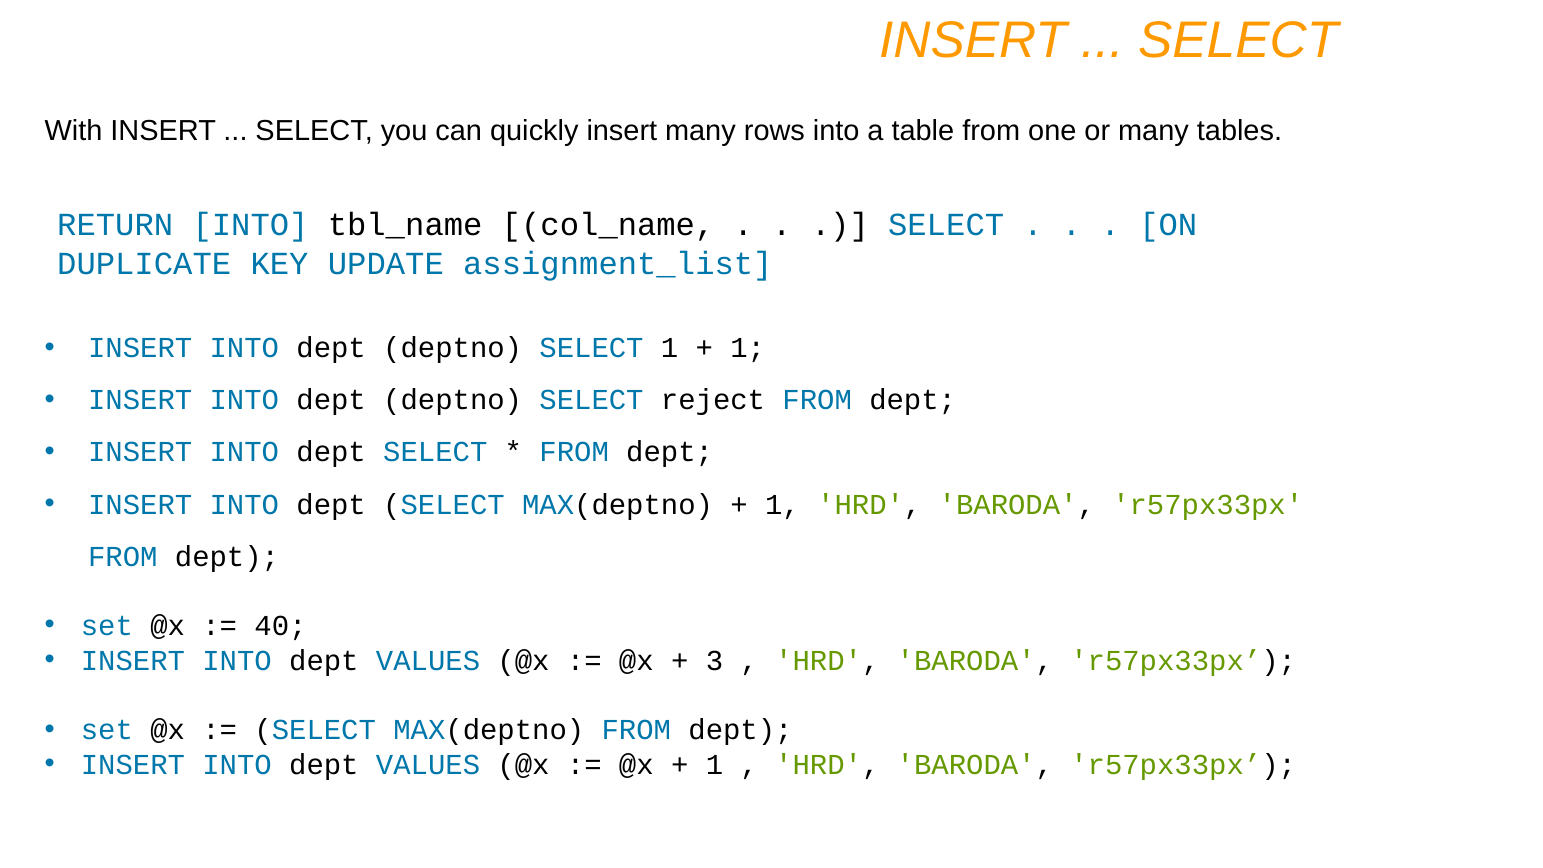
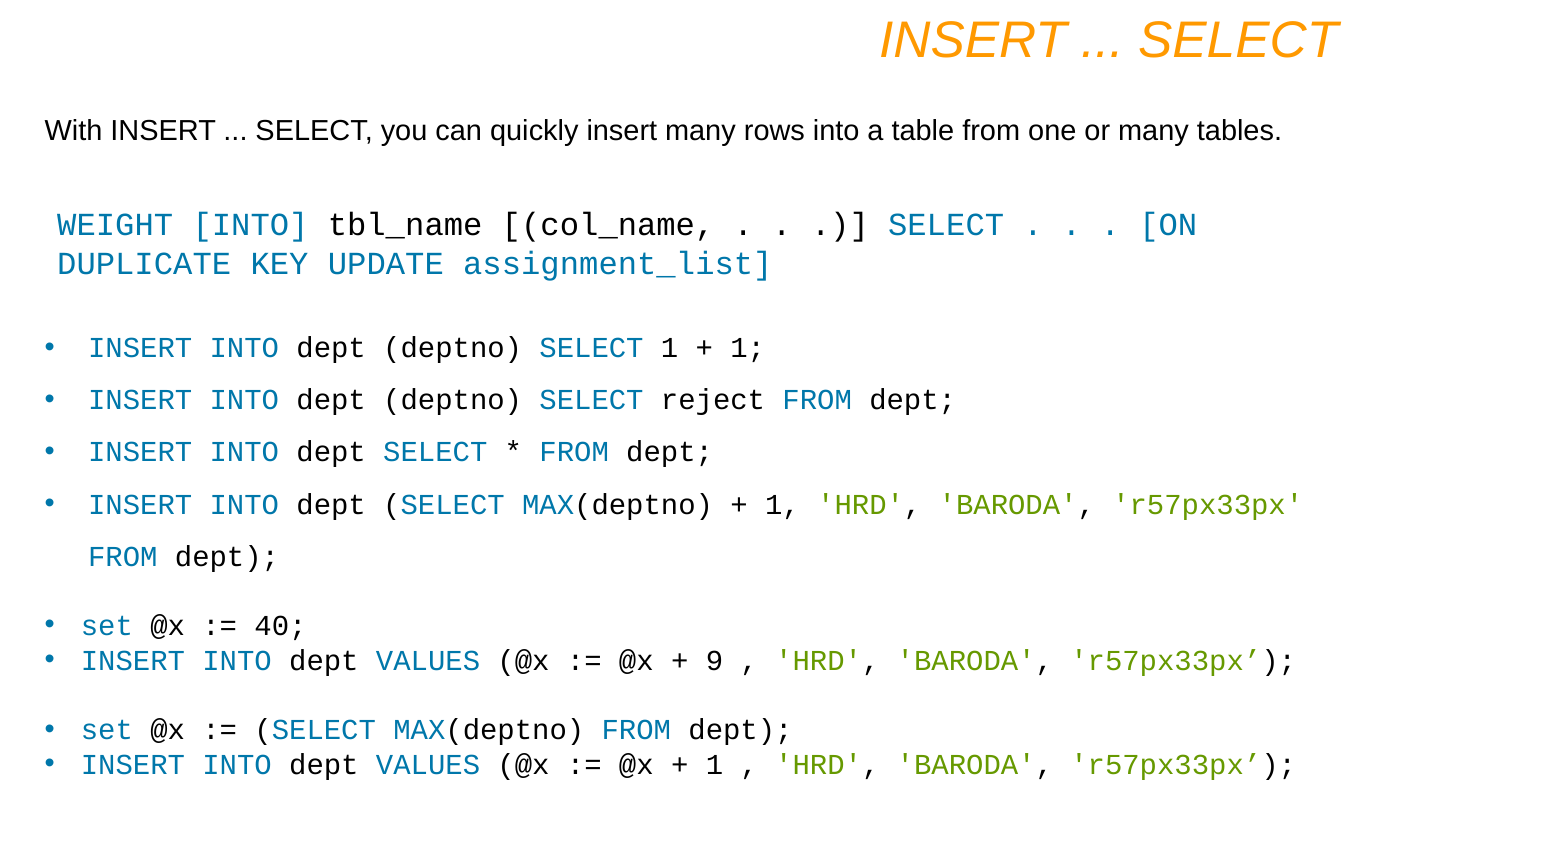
RETURN: RETURN -> WEIGHT
3: 3 -> 9
